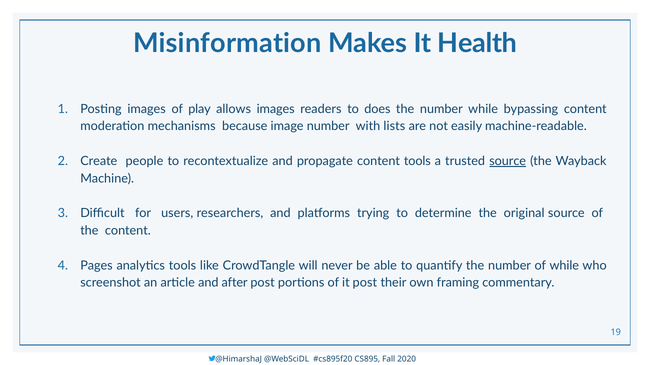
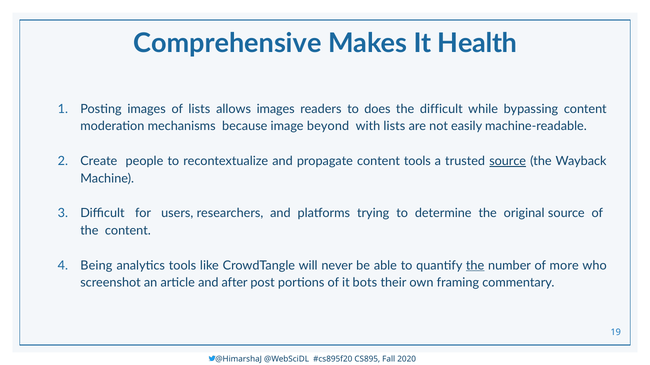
Misinformation: Misinformation -> Comprehensive
of play: play -> lists
number at (441, 109): number -> difficult
image number: number -> beyond
Pages: Pages -> Being
the at (475, 266) underline: none -> present
of while: while -> more
it post: post -> bots
